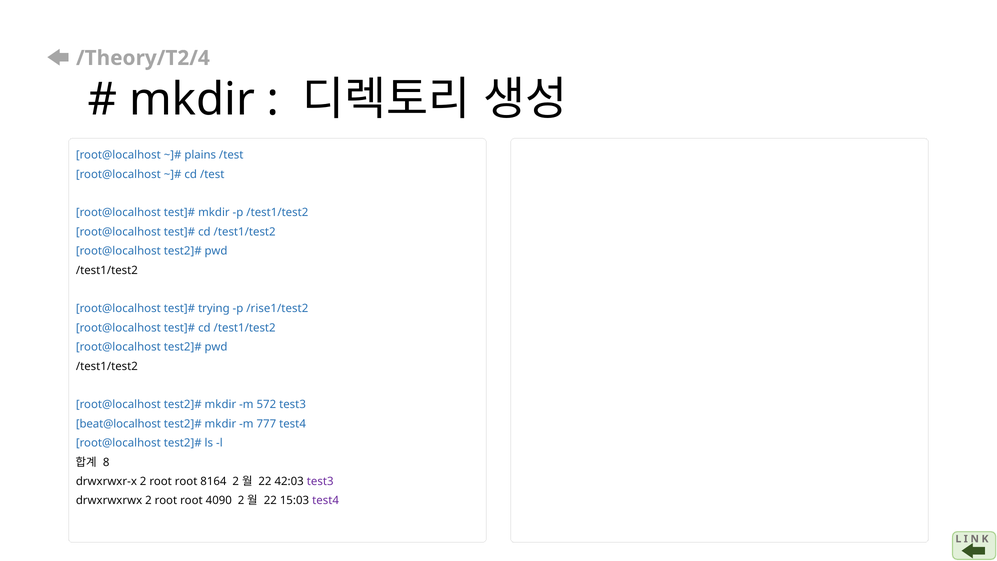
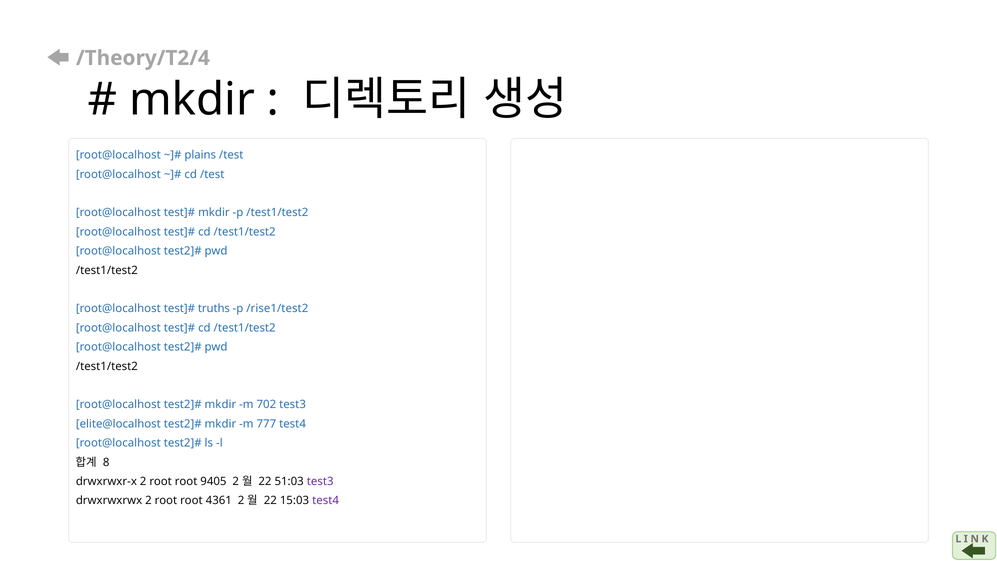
trying: trying -> truths
572: 572 -> 702
beat@localhost: beat@localhost -> elite@localhost
8164: 8164 -> 9405
42:03: 42:03 -> 51:03
4090: 4090 -> 4361
